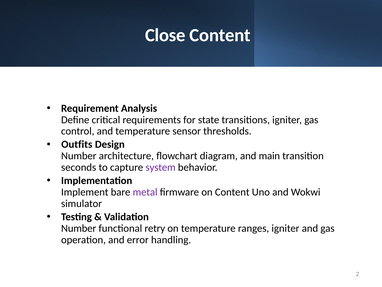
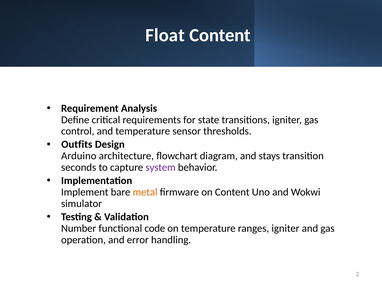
Close: Close -> Float
Number at (79, 156): Number -> Arduino
main: main -> stays
metal colour: purple -> orange
retry: retry -> code
